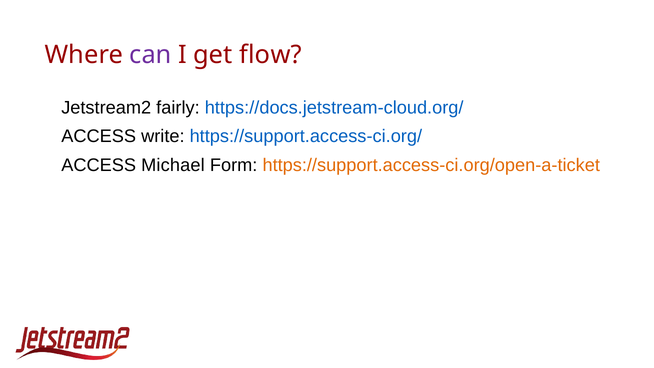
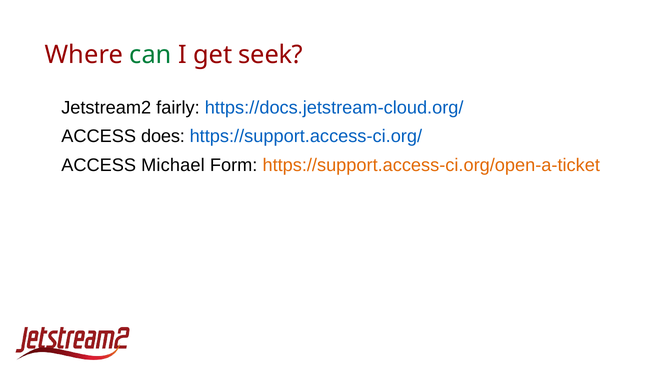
can colour: purple -> green
flow: flow -> seek
write: write -> does
